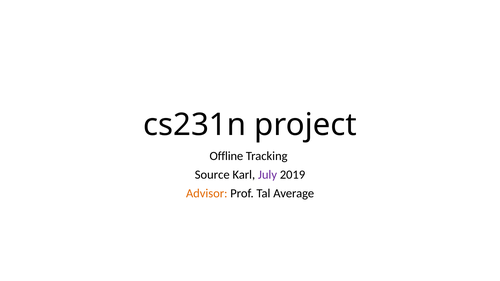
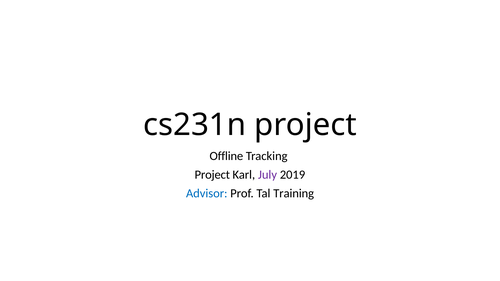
Source at (212, 175): Source -> Project
Advisor colour: orange -> blue
Average: Average -> Training
